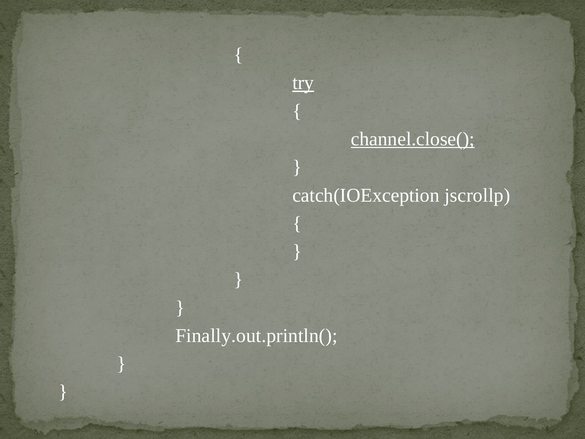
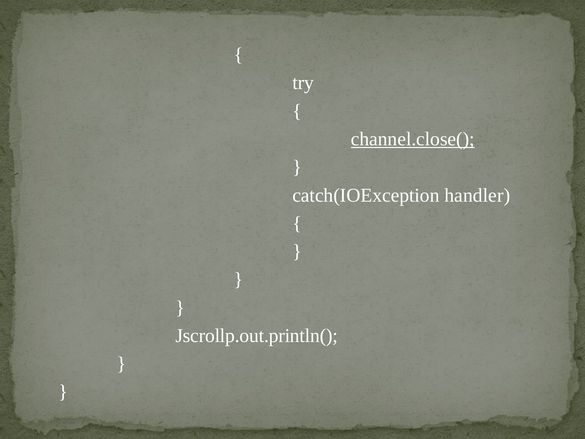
try underline: present -> none
jscrollp: jscrollp -> handler
Finally.out.println(: Finally.out.println( -> Jscrollp.out.println(
